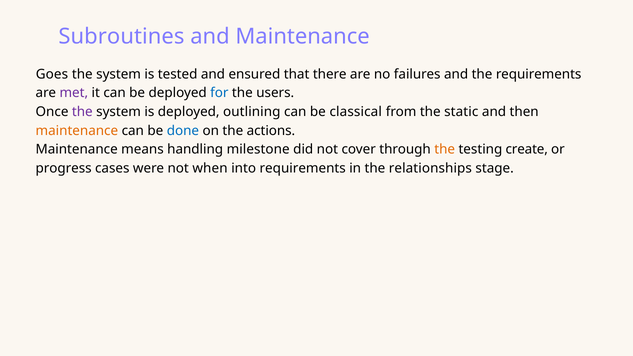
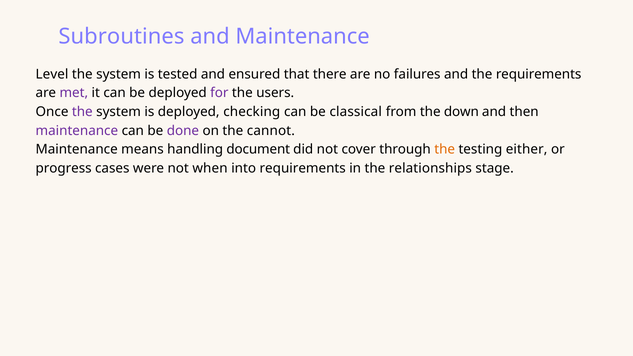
Goes: Goes -> Level
for colour: blue -> purple
outlining: outlining -> checking
static: static -> down
maintenance at (77, 131) colour: orange -> purple
done colour: blue -> purple
actions: actions -> cannot
milestone: milestone -> document
create: create -> either
